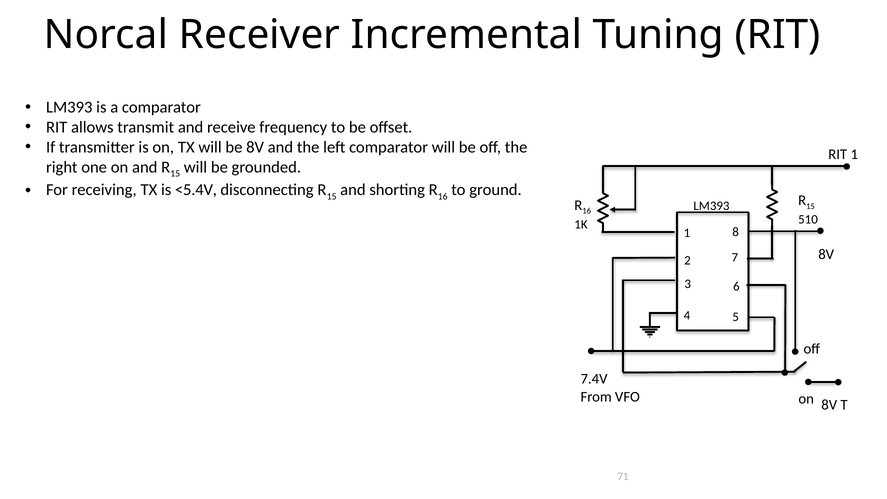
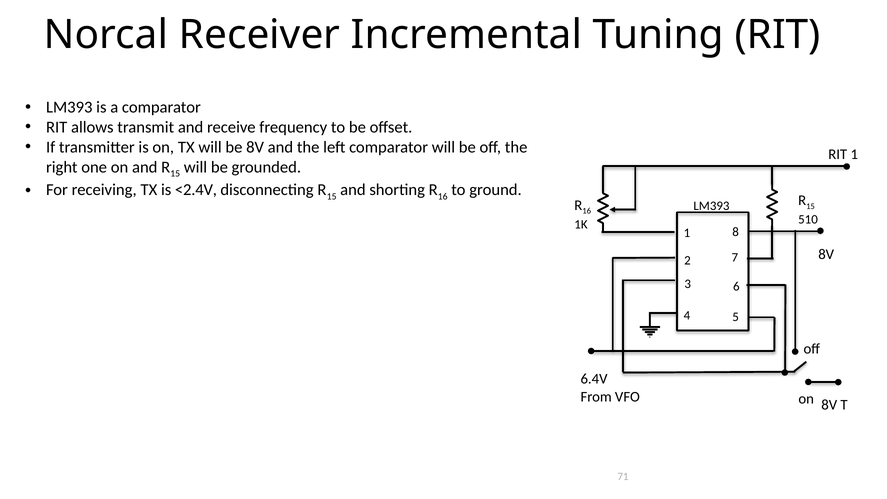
<5.4V: <5.4V -> <2.4V
7.4V: 7.4V -> 6.4V
